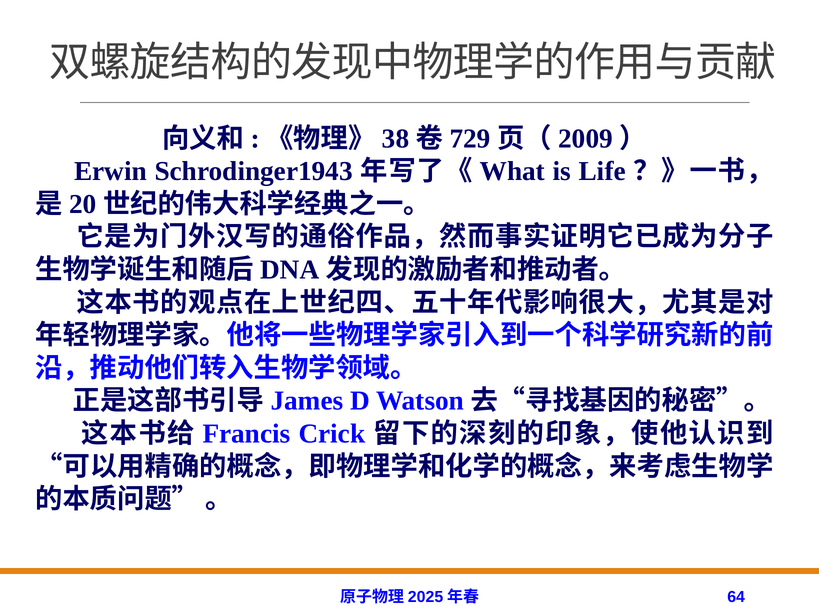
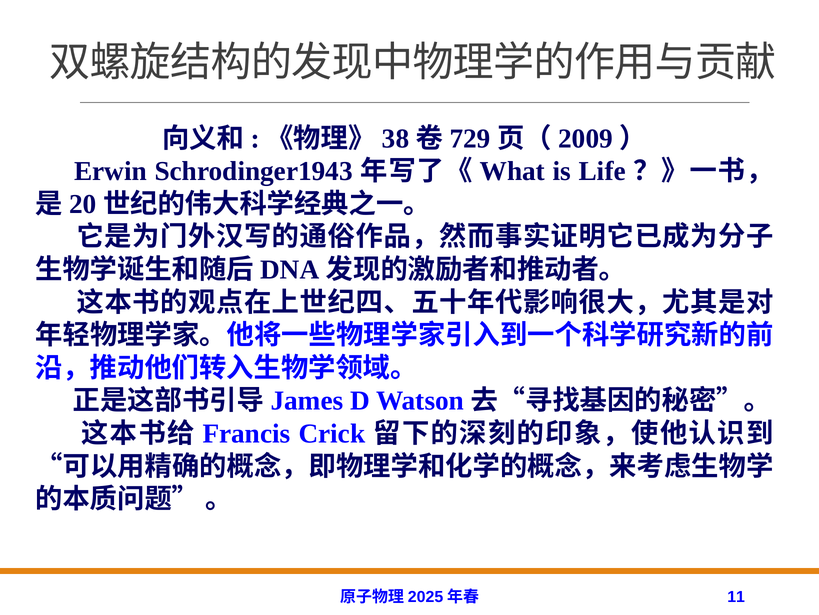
64: 64 -> 11
